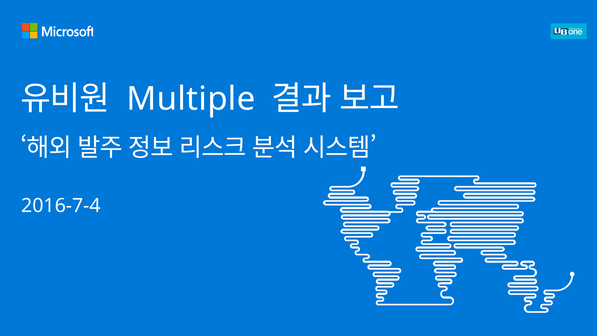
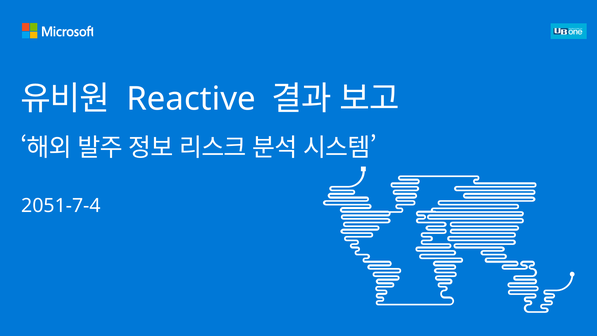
Multiple: Multiple -> Reactive
2016-7-4: 2016-7-4 -> 2051-7-4
